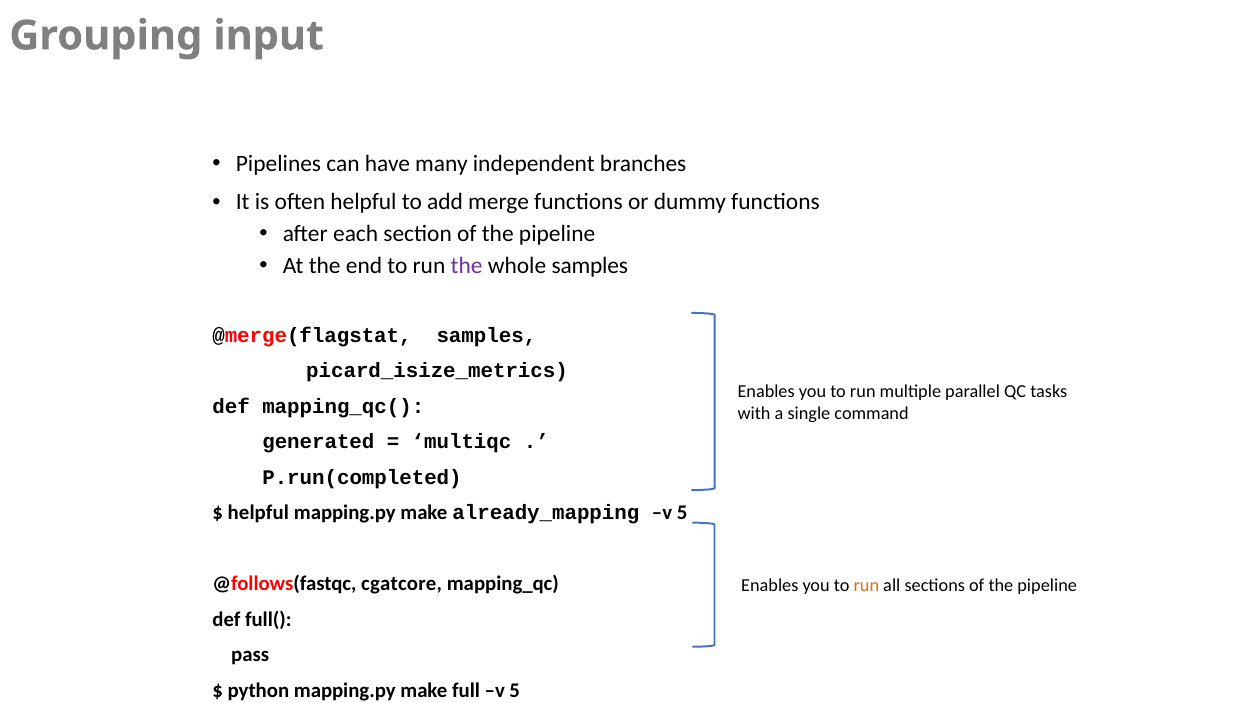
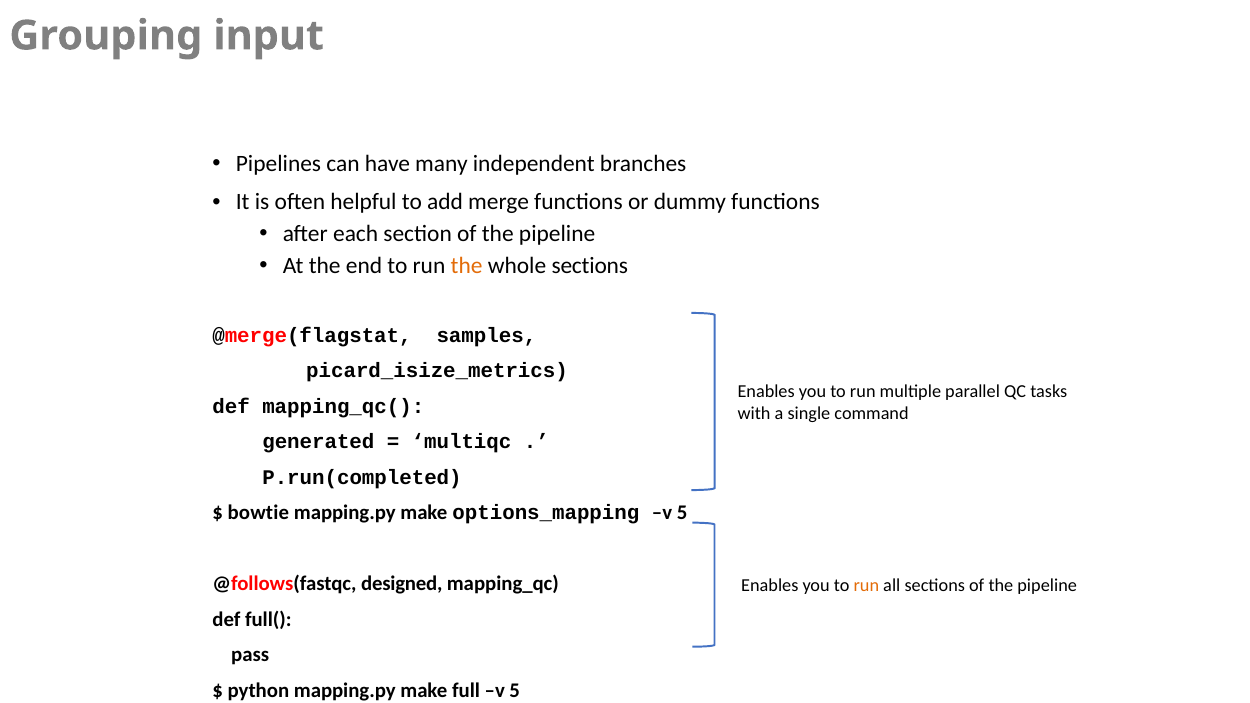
the at (467, 266) colour: purple -> orange
whole samples: samples -> sections
helpful at (258, 513): helpful -> bowtie
already_mapping: already_mapping -> options_mapping
cgatcore: cgatcore -> designed
